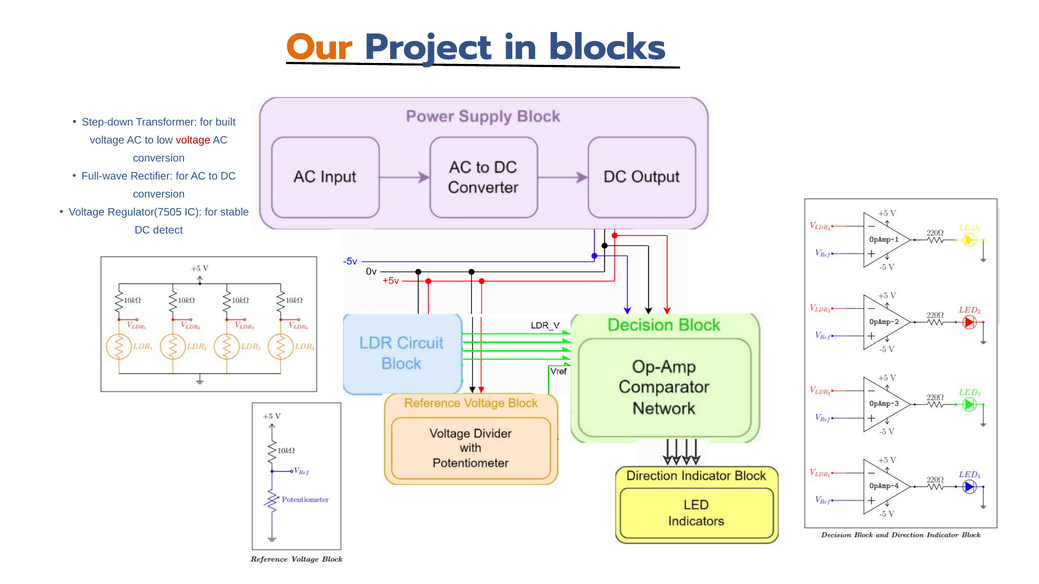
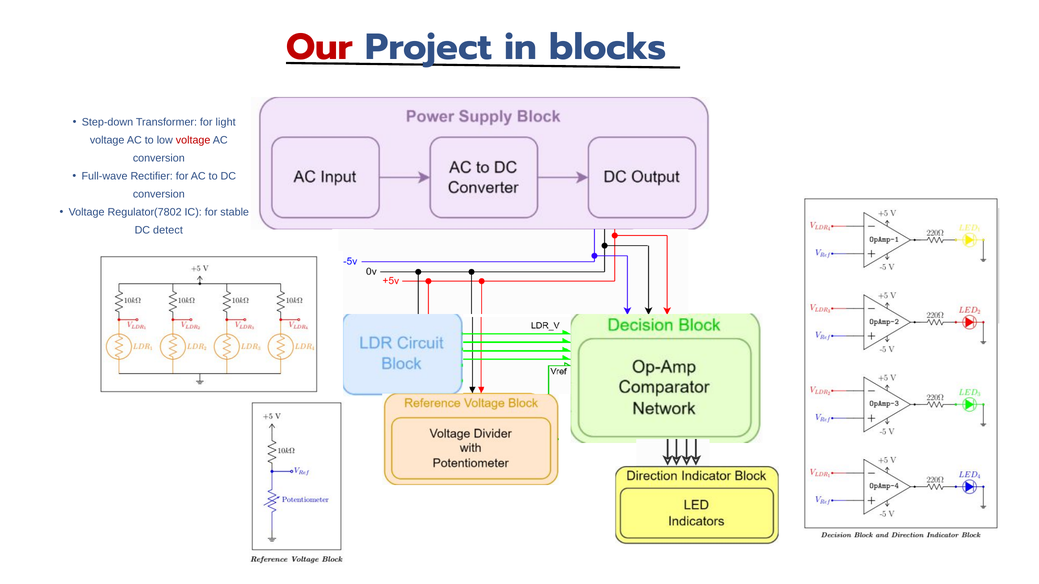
Our colour: orange -> red
built: built -> light
Regulator(7505: Regulator(7505 -> Regulator(7802
